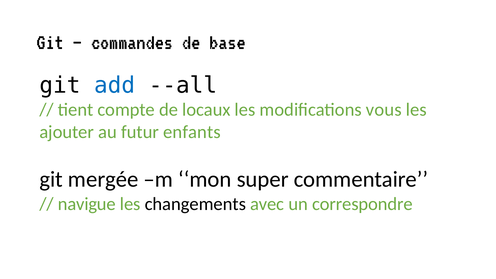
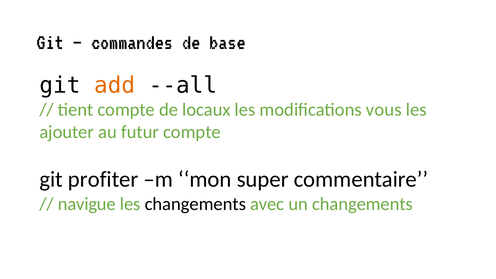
add colour: blue -> orange
futur enfants: enfants -> compte
mergée: mergée -> profiter
un correspondre: correspondre -> changements
